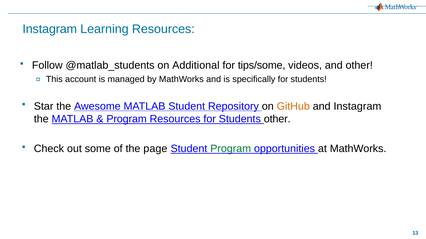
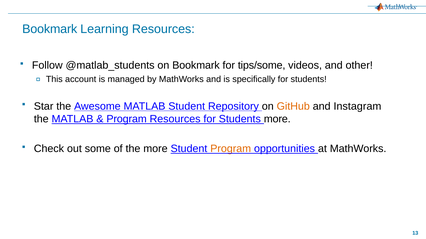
Instagram at (50, 29): Instagram -> Bookmark
on Additional: Additional -> Bookmark
Students other: other -> more
the page: page -> more
Program at (231, 149) colour: green -> orange
